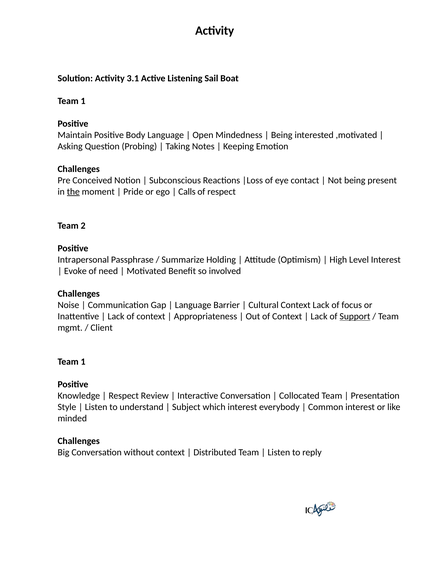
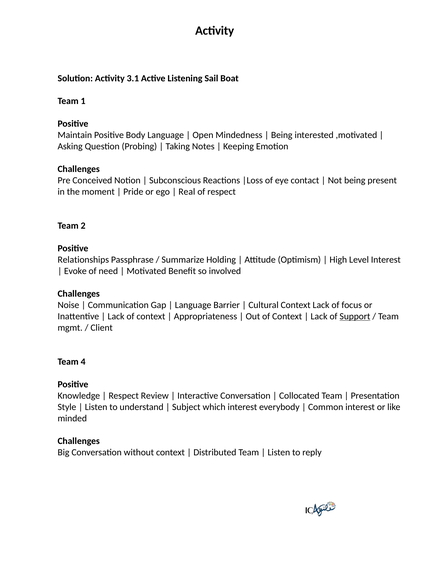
the underline: present -> none
Calls: Calls -> Real
Intrapersonal: Intrapersonal -> Relationships
1 at (83, 362): 1 -> 4
